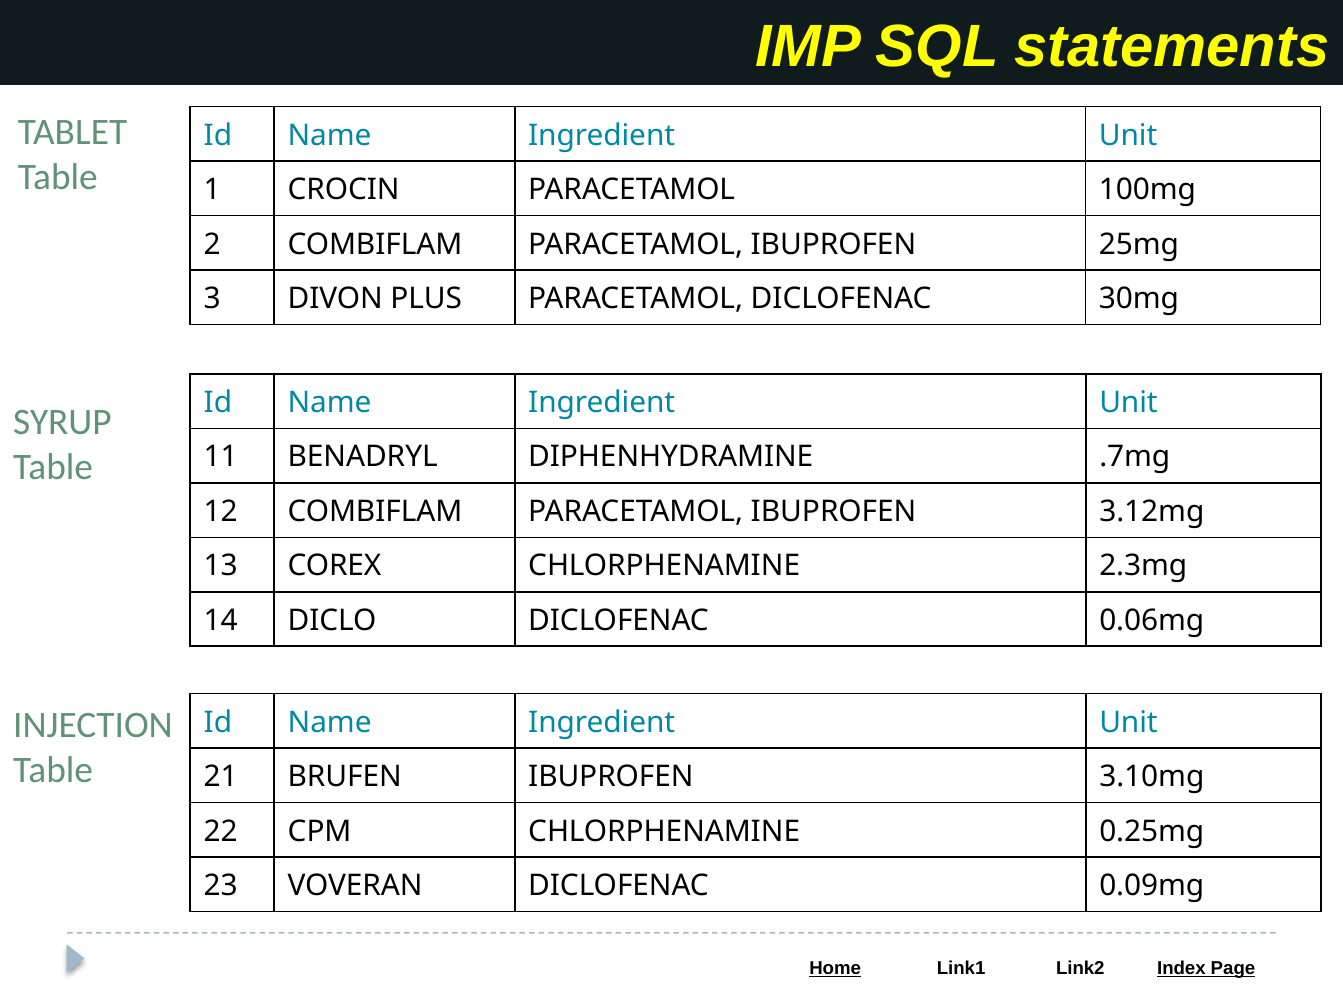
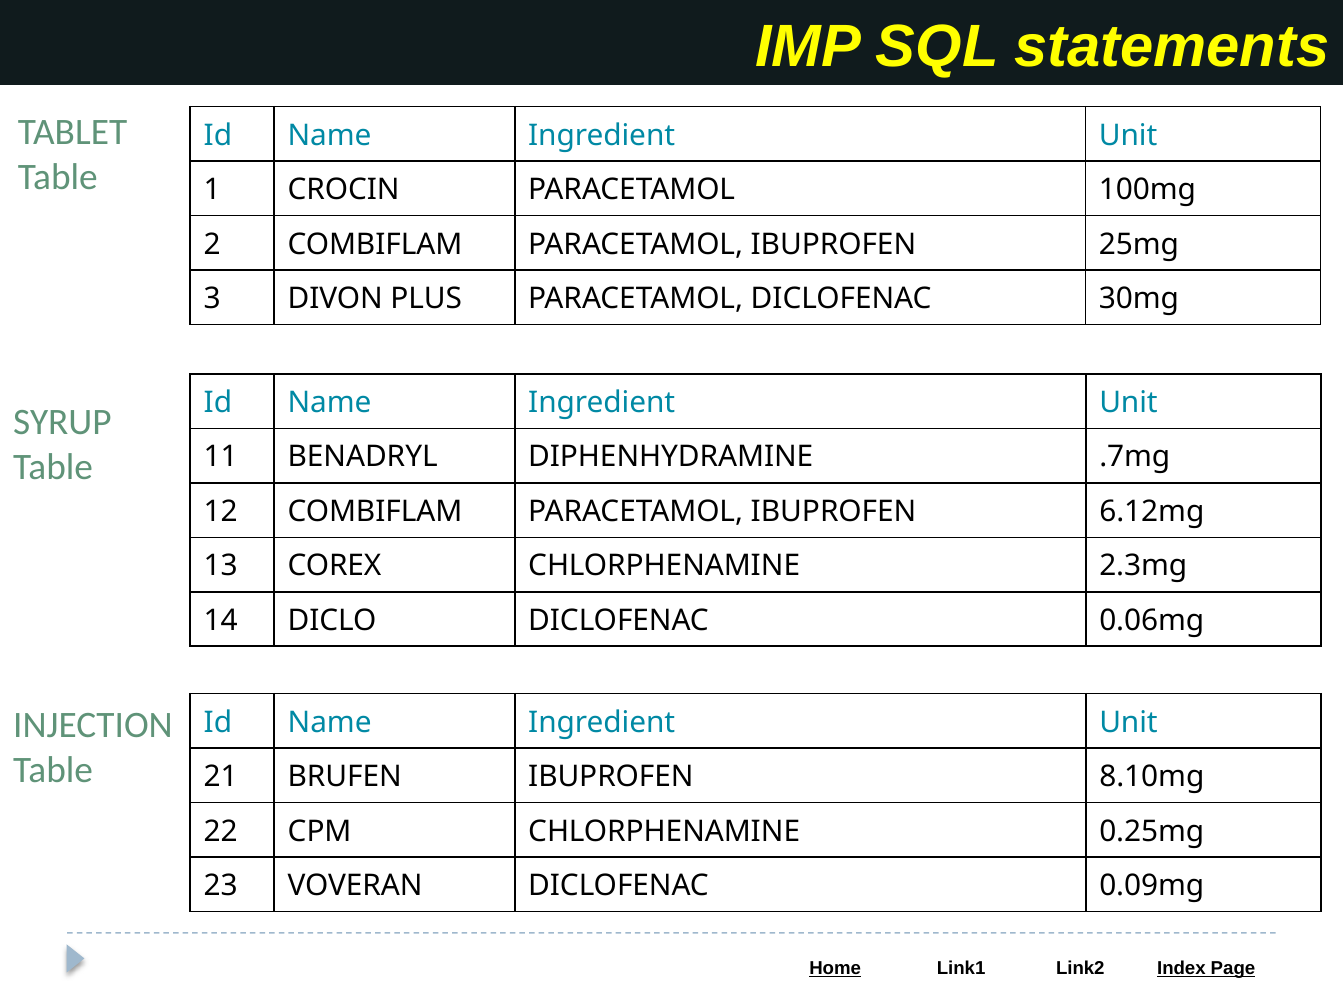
3.12mg: 3.12mg -> 6.12mg
3.10mg: 3.10mg -> 8.10mg
